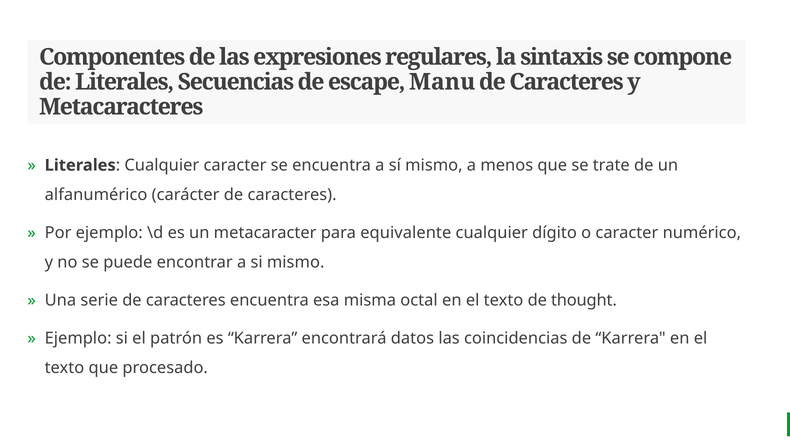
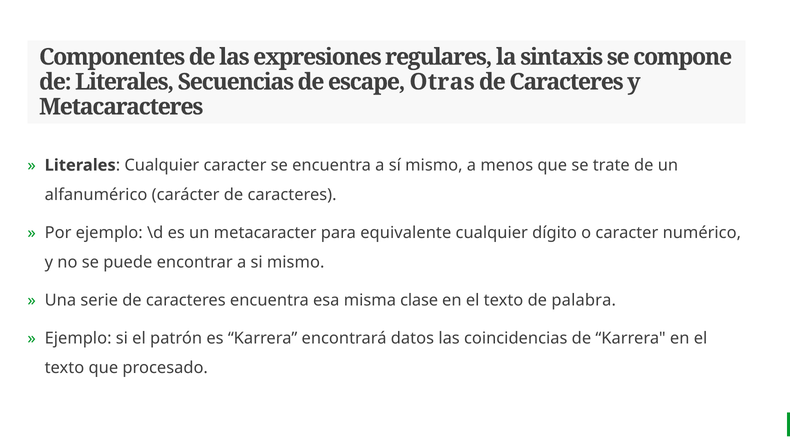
Manu: Manu -> Otras
octal: octal -> clase
thought: thought -> palabra
